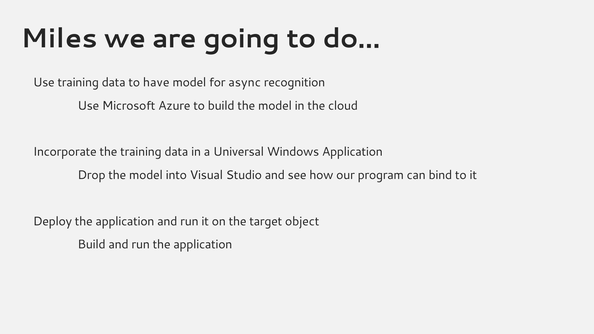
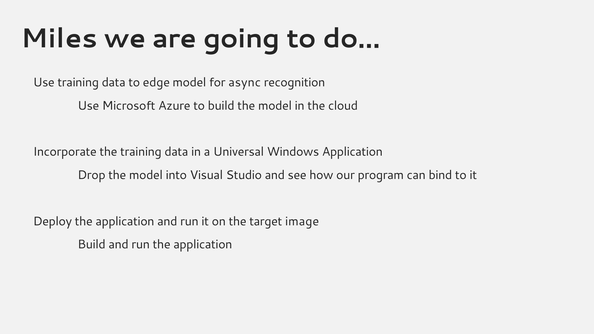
have: have -> edge
object: object -> image
